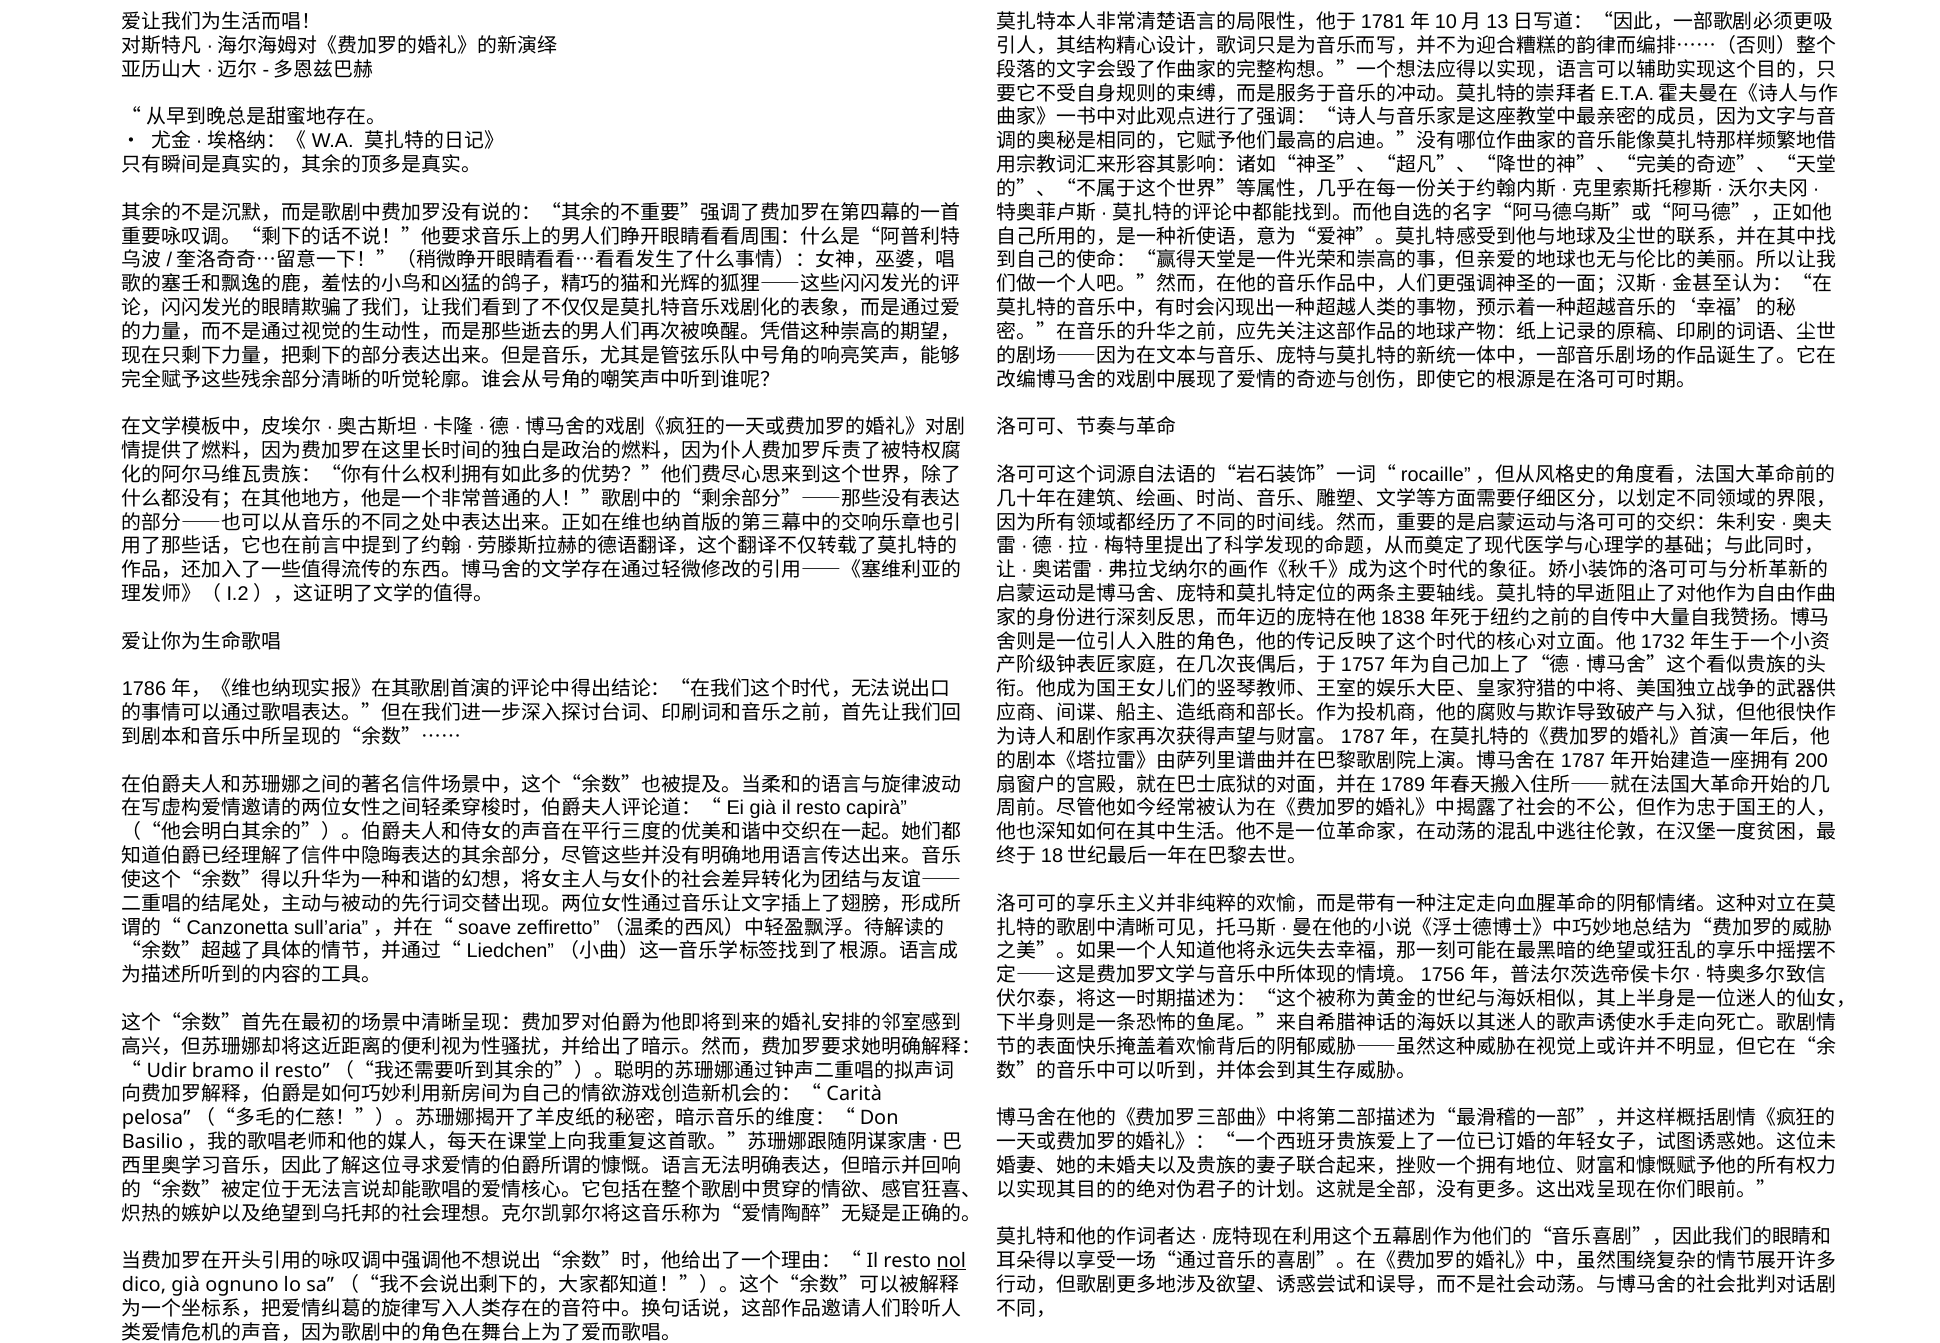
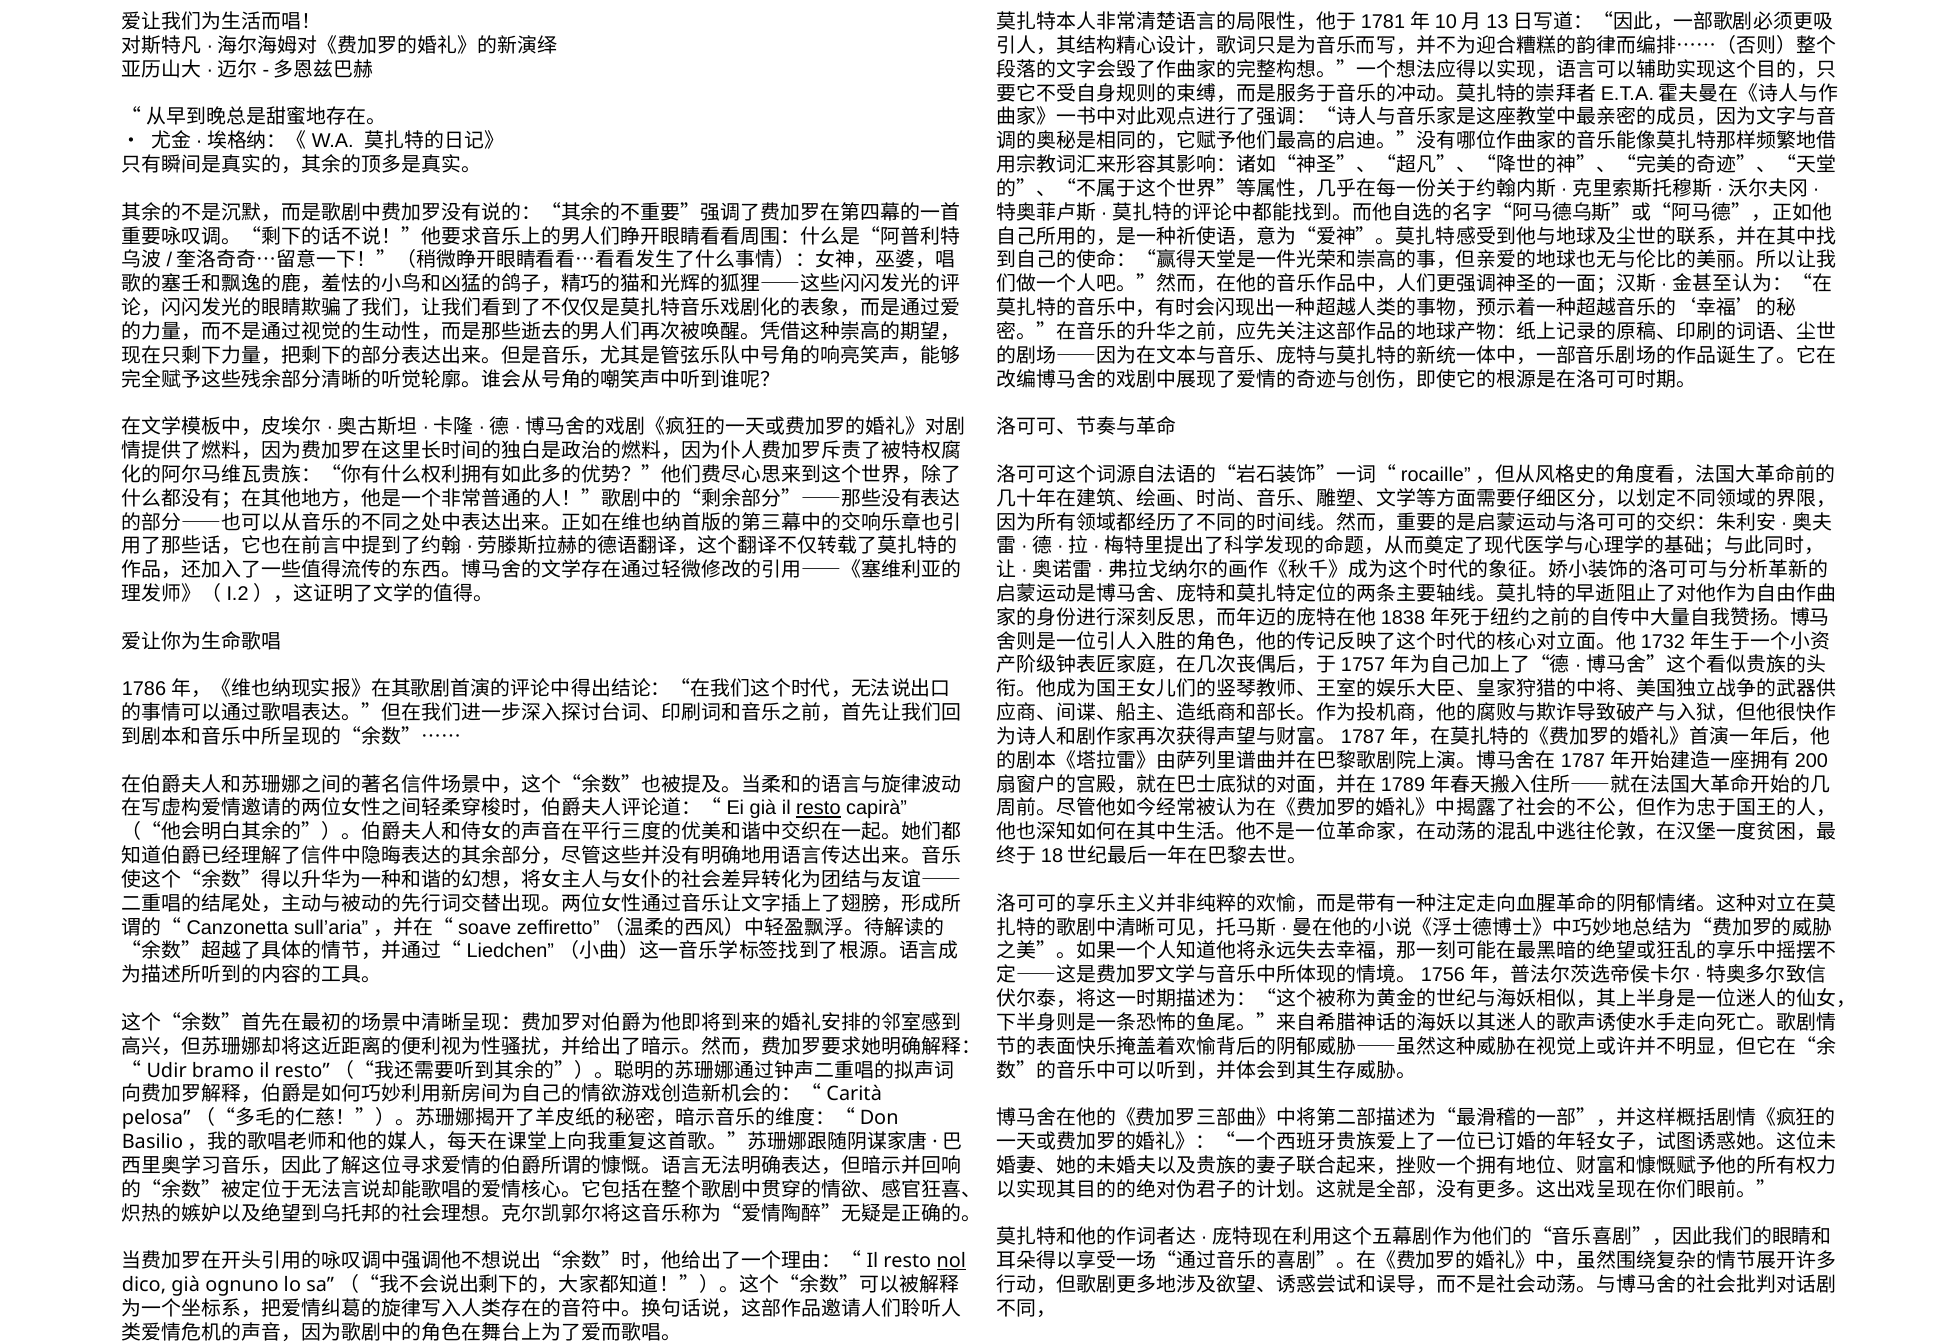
resto at (818, 808) underline: none -> present
